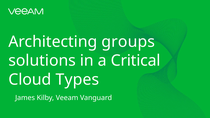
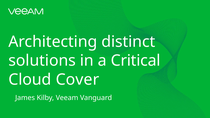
groups: groups -> distinct
Types: Types -> Cover
